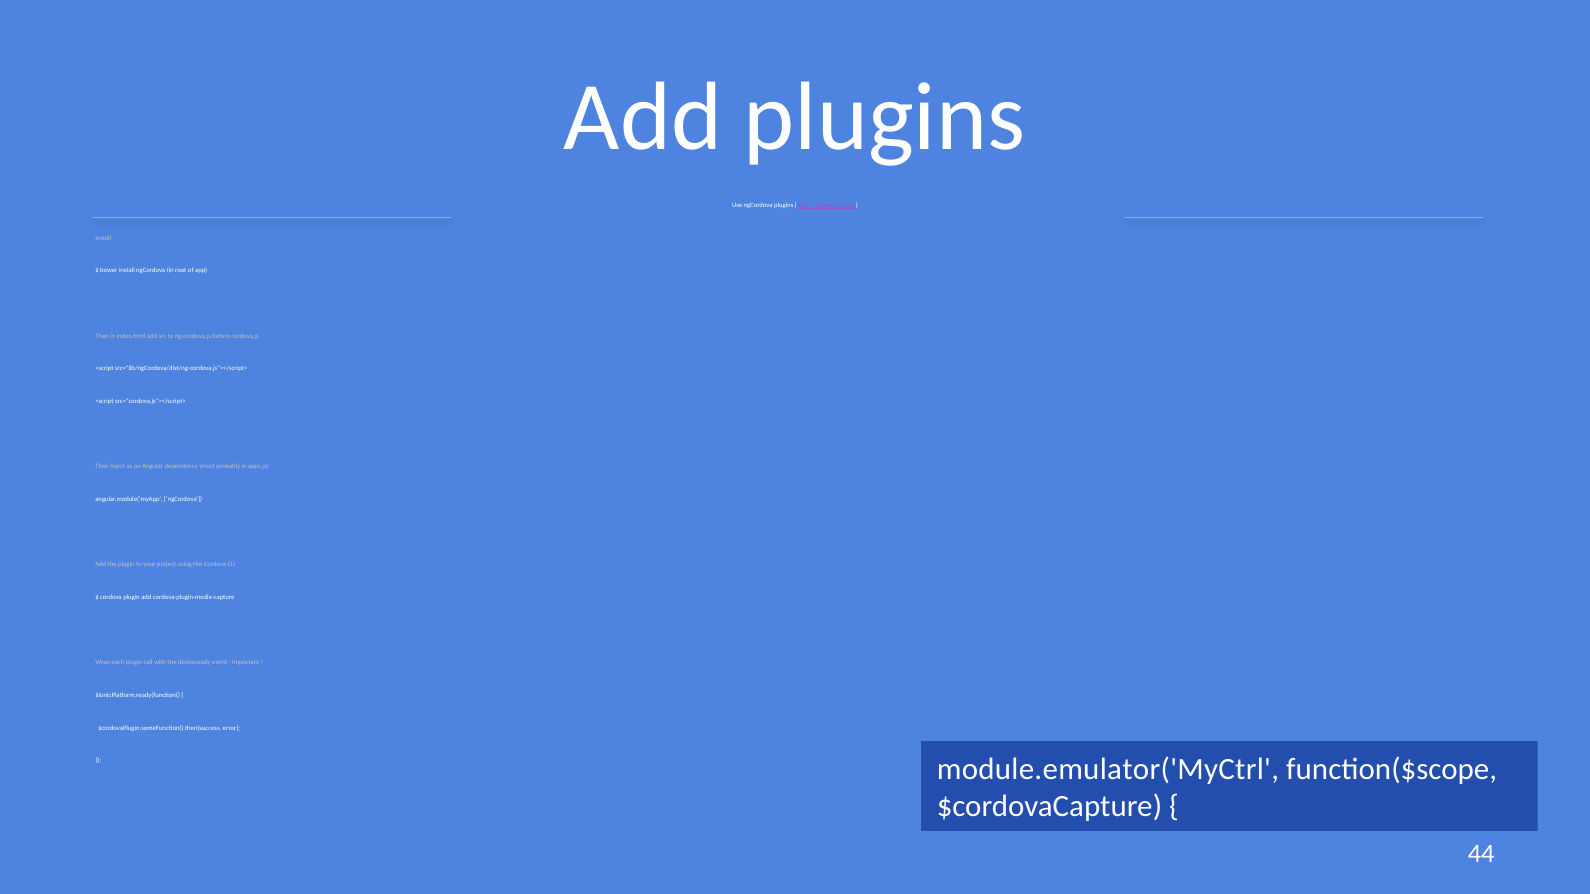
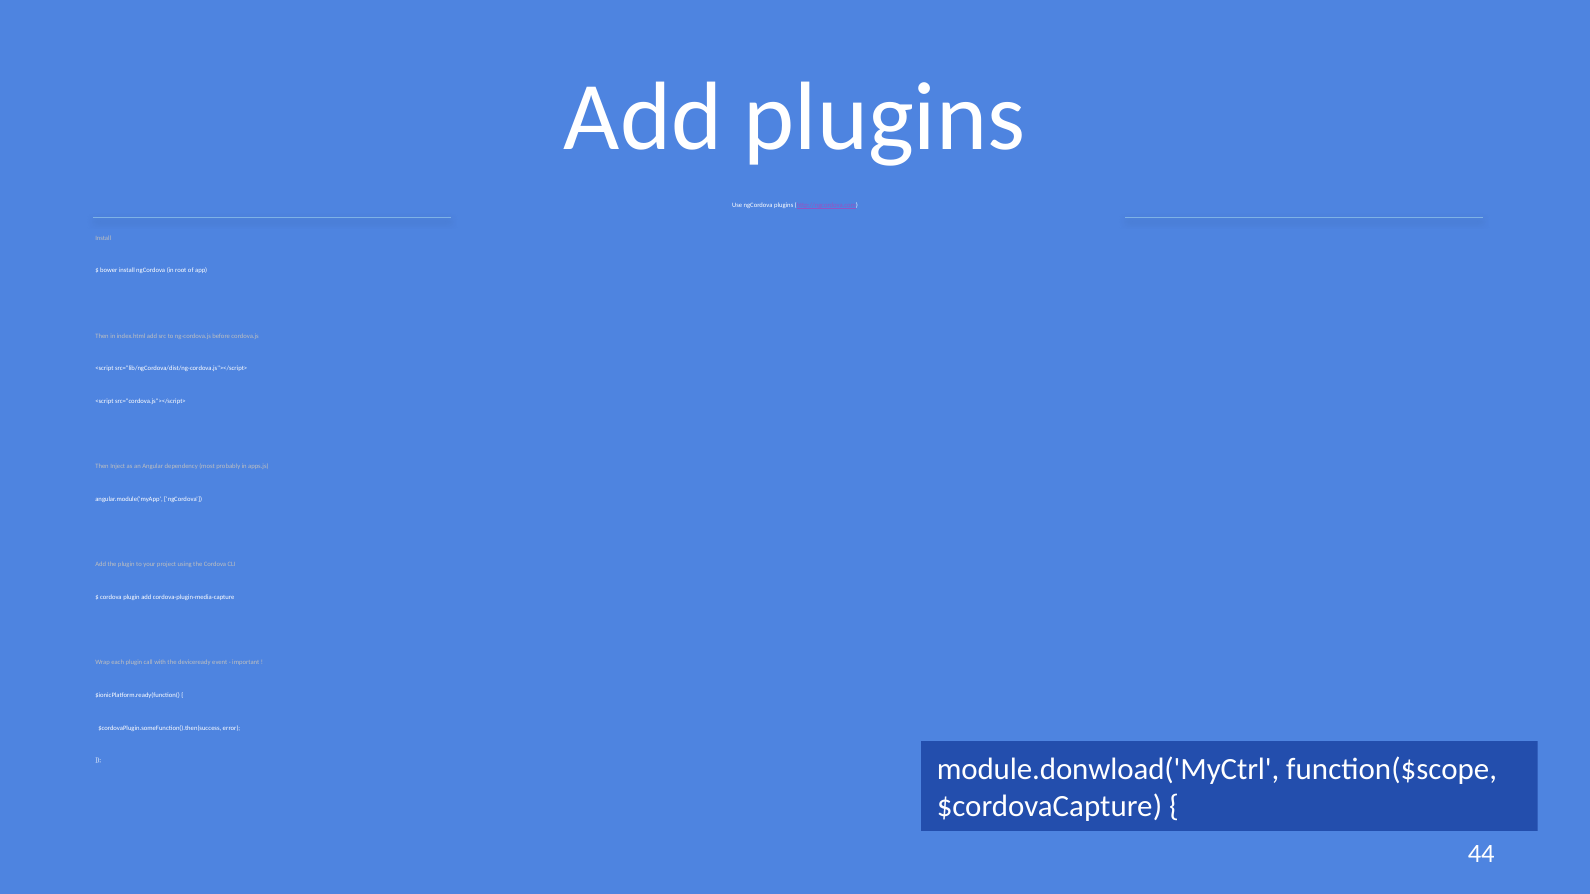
module.emulator('MyCtrl: module.emulator('MyCtrl -> module.donwload('MyCtrl
